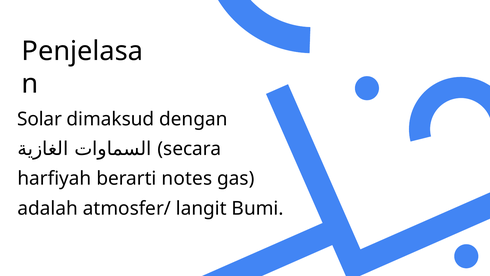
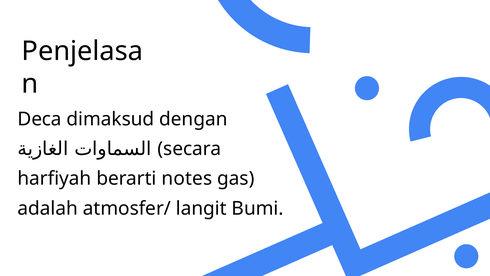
Solar: Solar -> Deca
